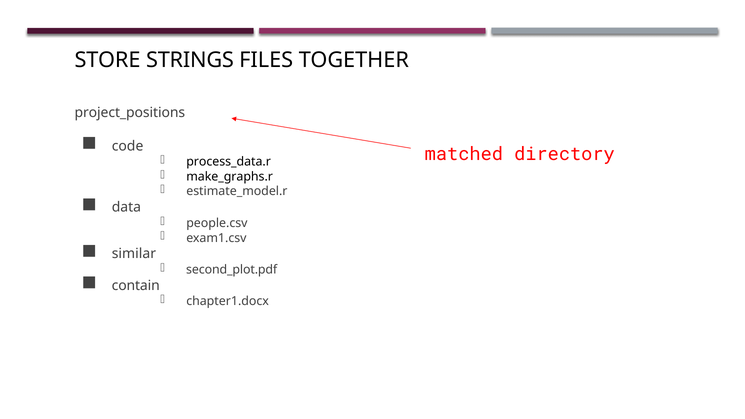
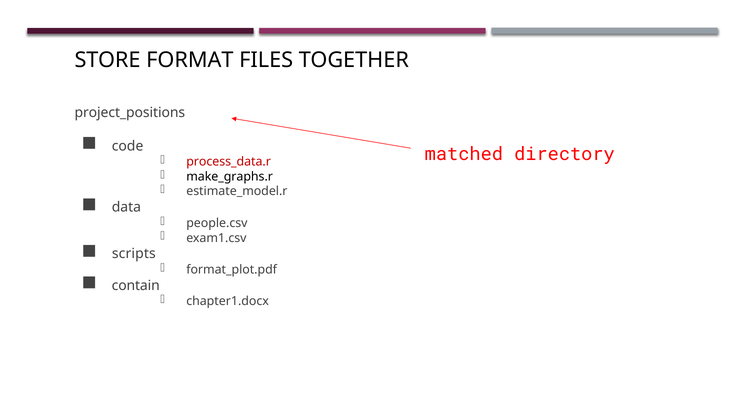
STRINGS: STRINGS -> FORMAT
process_data.r colour: black -> red
similar: similar -> scripts
second_plot.pdf: second_plot.pdf -> format_plot.pdf
